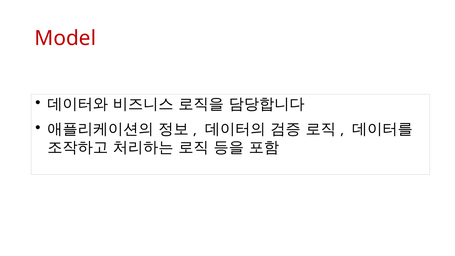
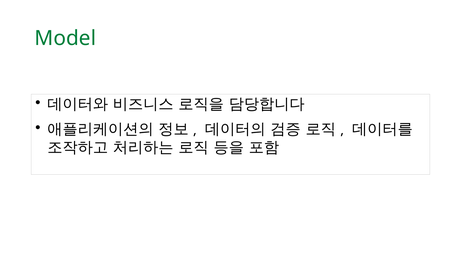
Model colour: red -> green
